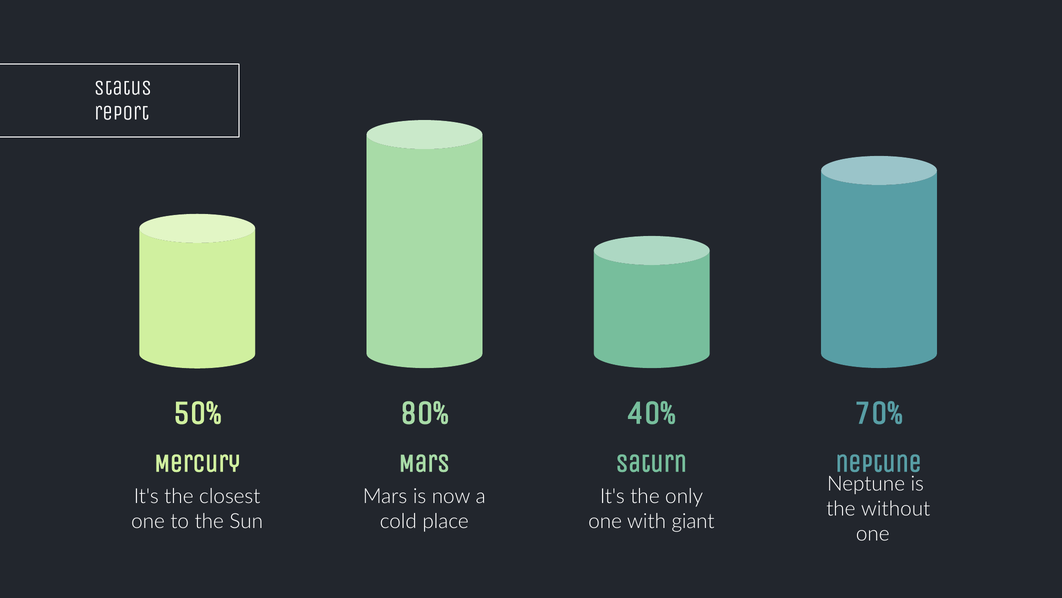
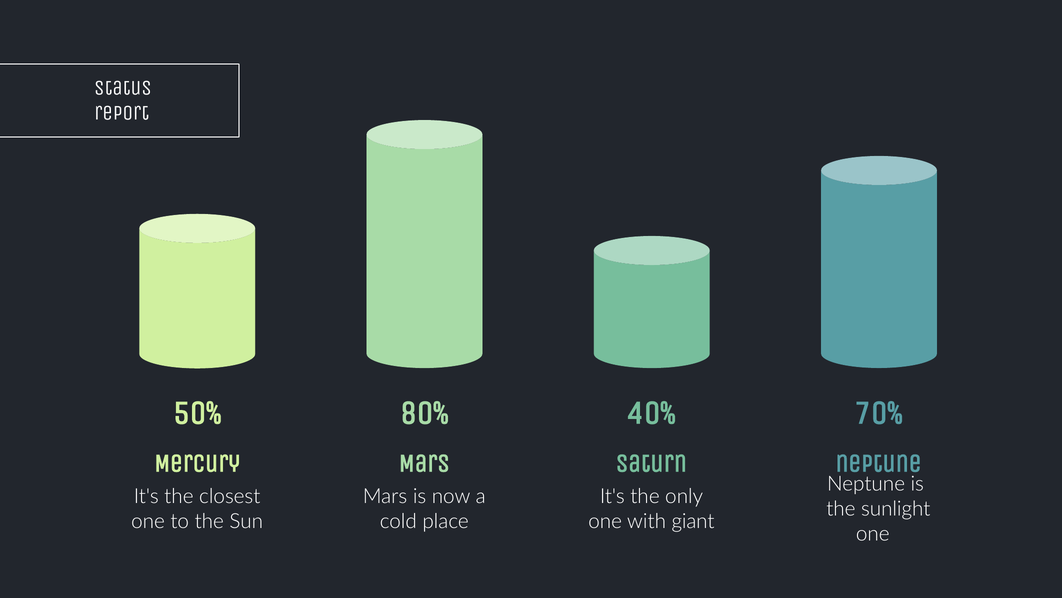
without: without -> sunlight
